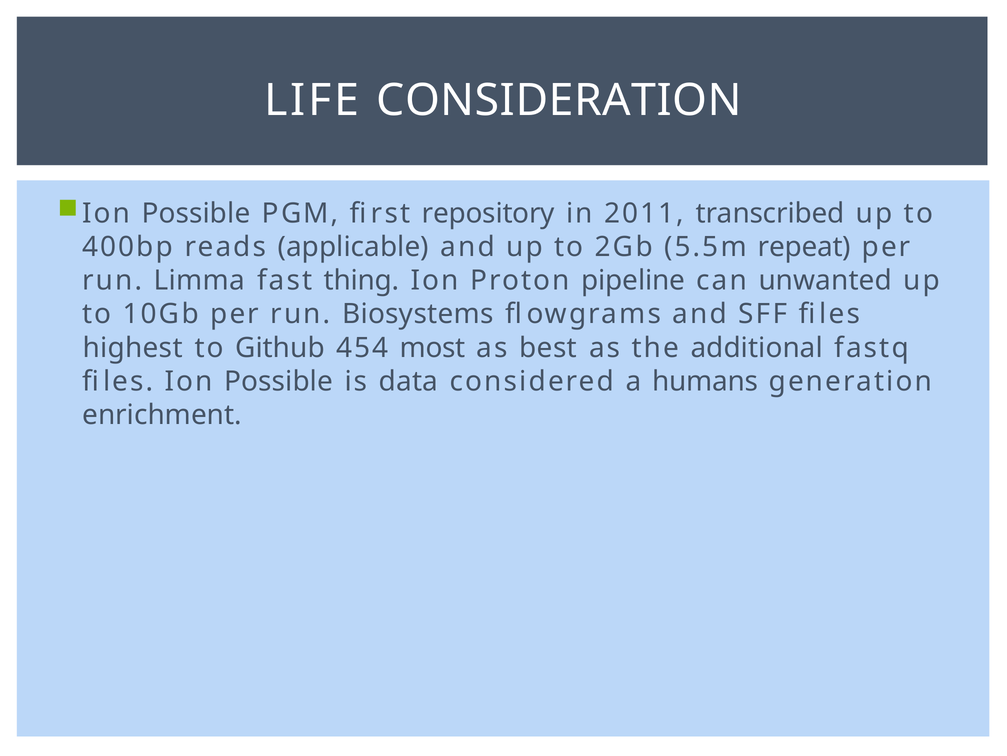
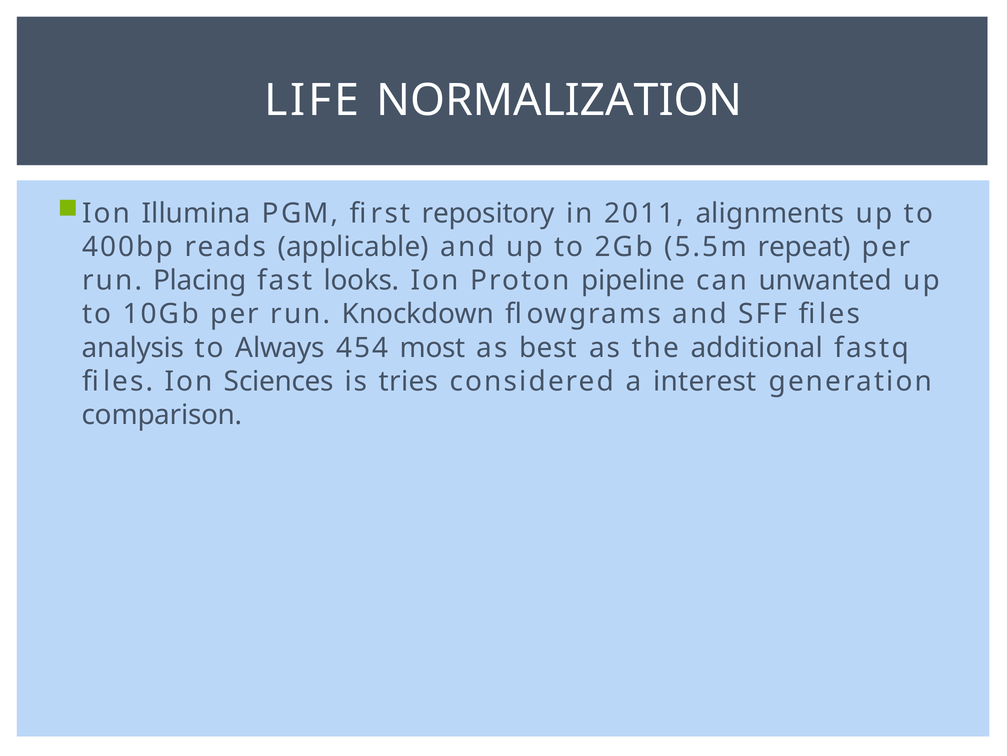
CONSIDERATION: CONSIDERATION -> NORMALIZATION
Possible at (196, 213): Possible -> Illumina
transcribed: transcribed -> alignments
Limma: Limma -> Placing
thing: thing -> looks
Biosystems: Biosystems -> Knockdown
highest: highest -> analysis
Github: Github -> Always
files Ion Possible: Possible -> Sciences
data: data -> tries
humans: humans -> interest
enrichment: enrichment -> comparison
